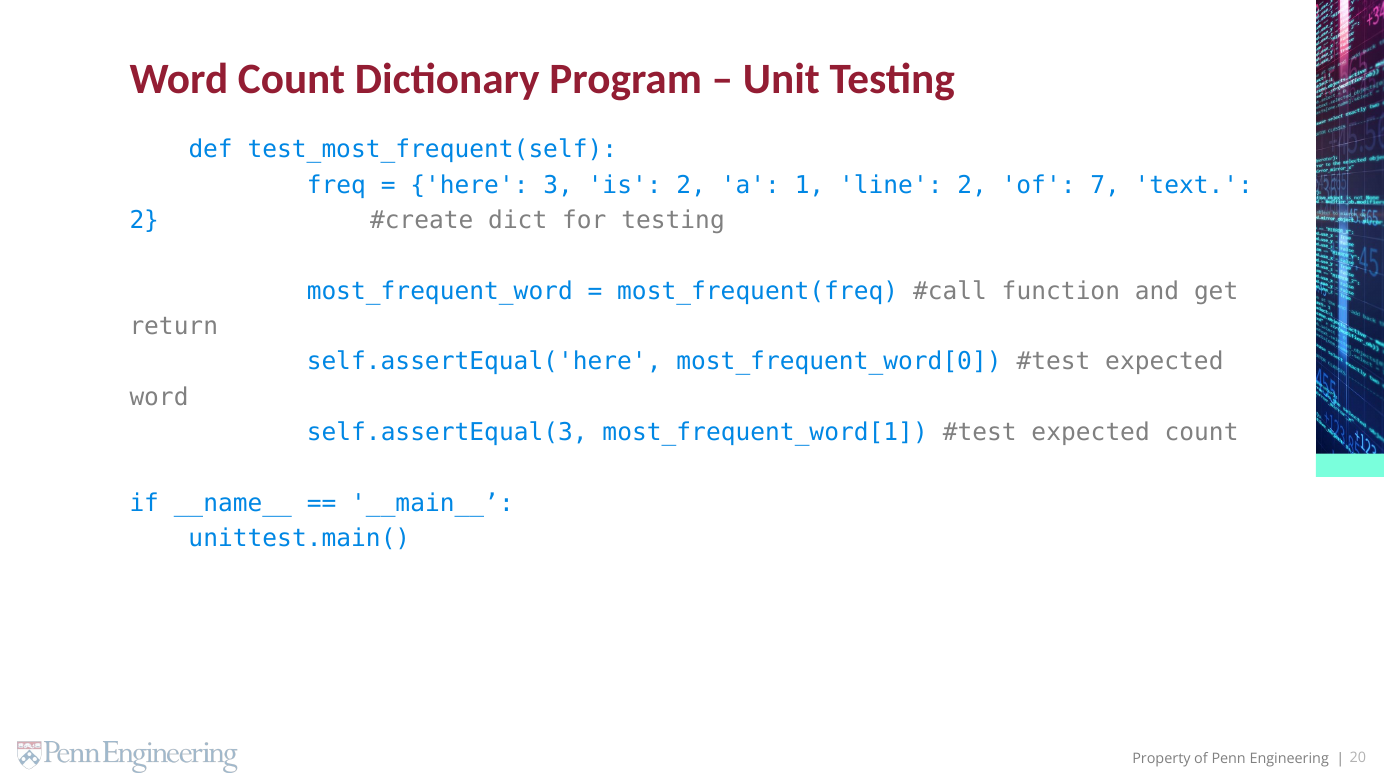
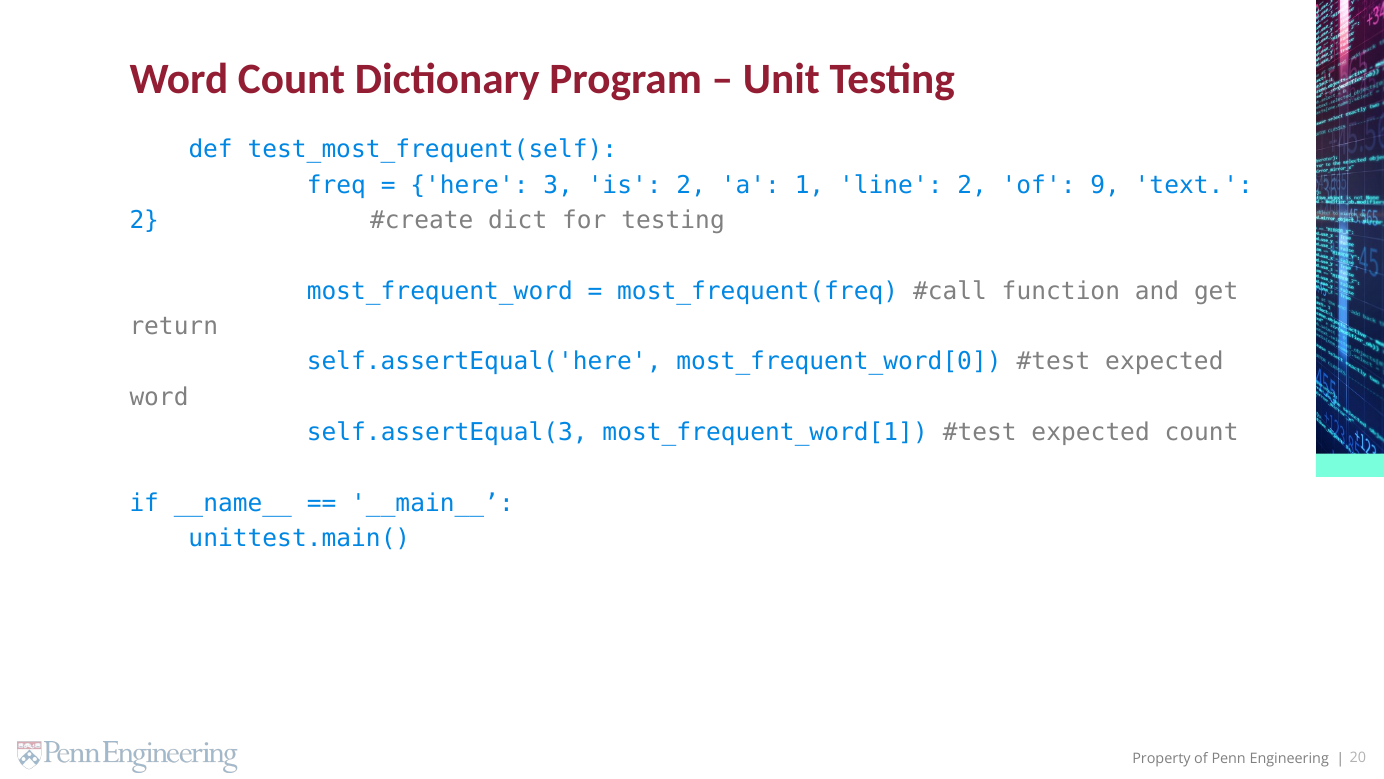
7: 7 -> 9
